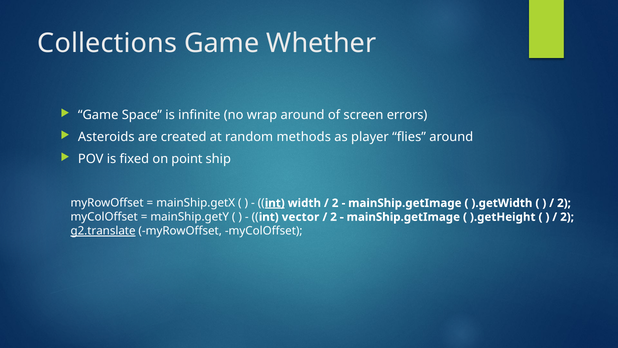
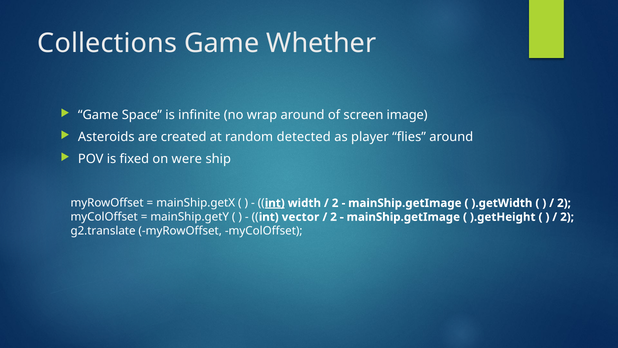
errors: errors -> image
methods: methods -> detected
point: point -> were
g2.translate underline: present -> none
